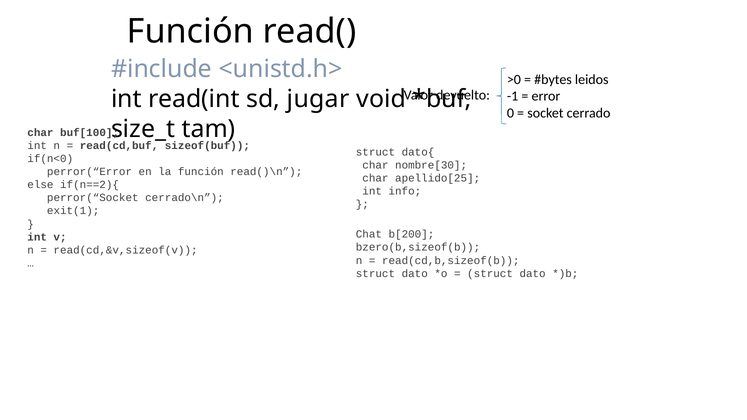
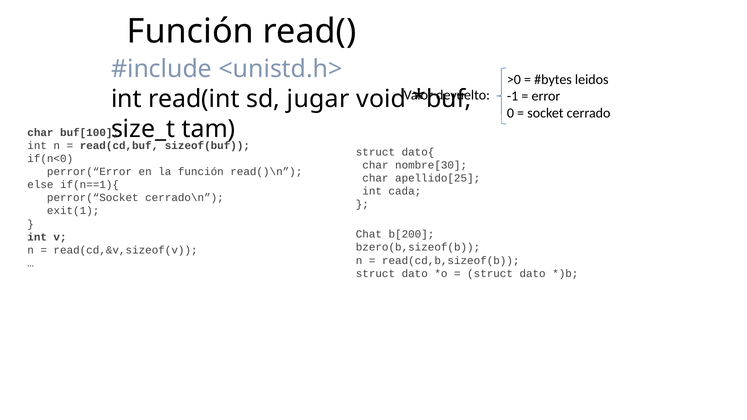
if(n==2){: if(n==2){ -> if(n==1){
info: info -> cada
